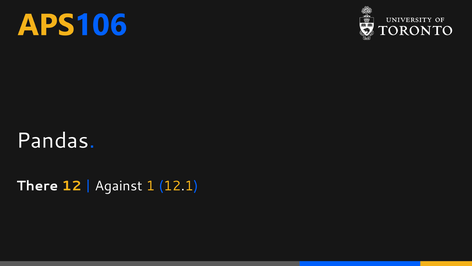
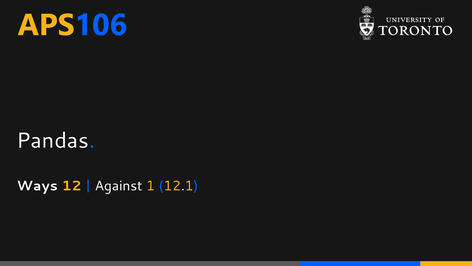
There: There -> Ways
